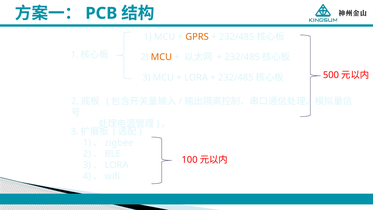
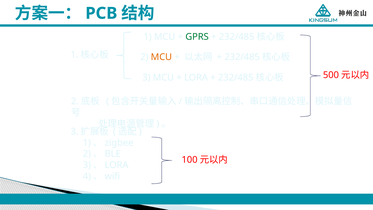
GPRS colour: orange -> green
